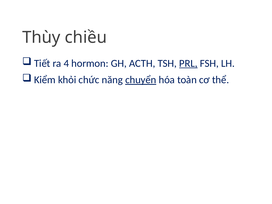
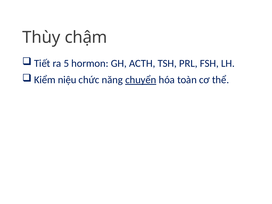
chiều: chiều -> chậm
4: 4 -> 5
PRL underline: present -> none
khỏi: khỏi -> niệu
